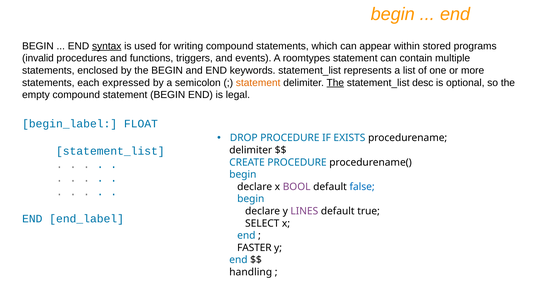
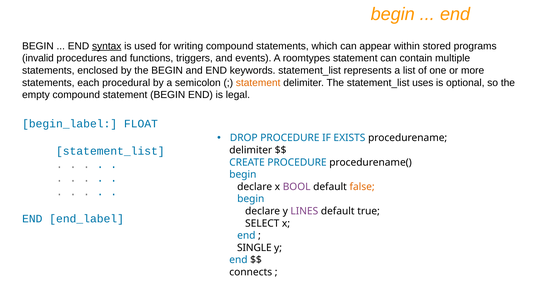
expressed: expressed -> procedural
The at (335, 83) underline: present -> none
desc: desc -> uses
false colour: blue -> orange
FASTER: FASTER -> SINGLE
handling: handling -> connects
